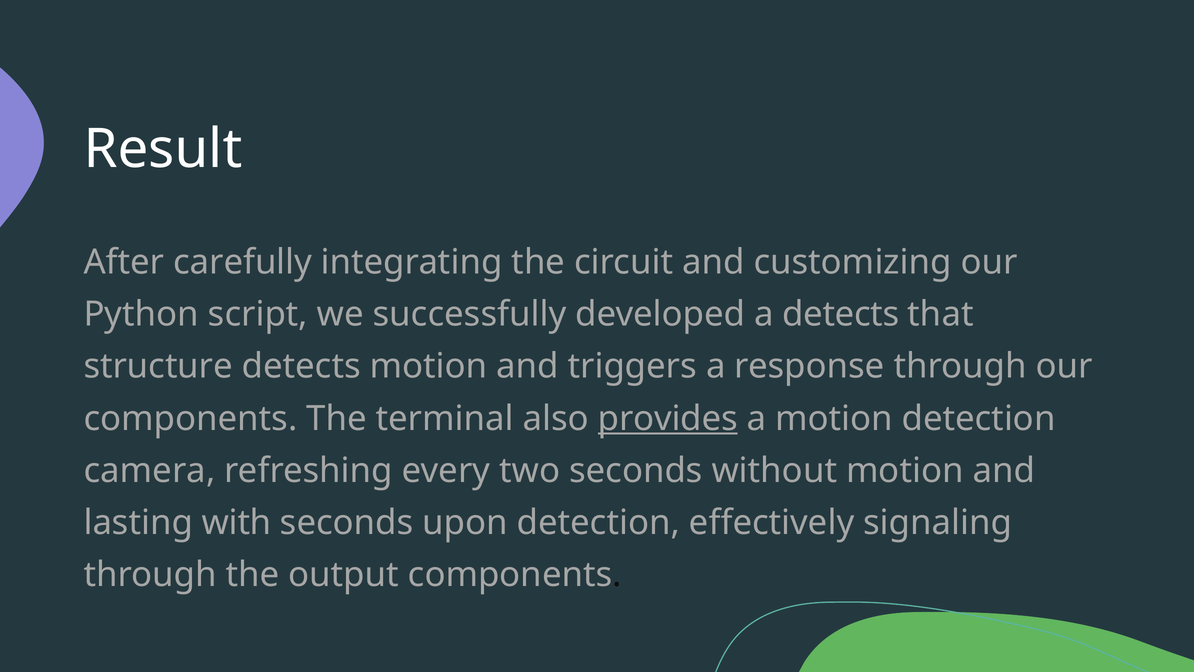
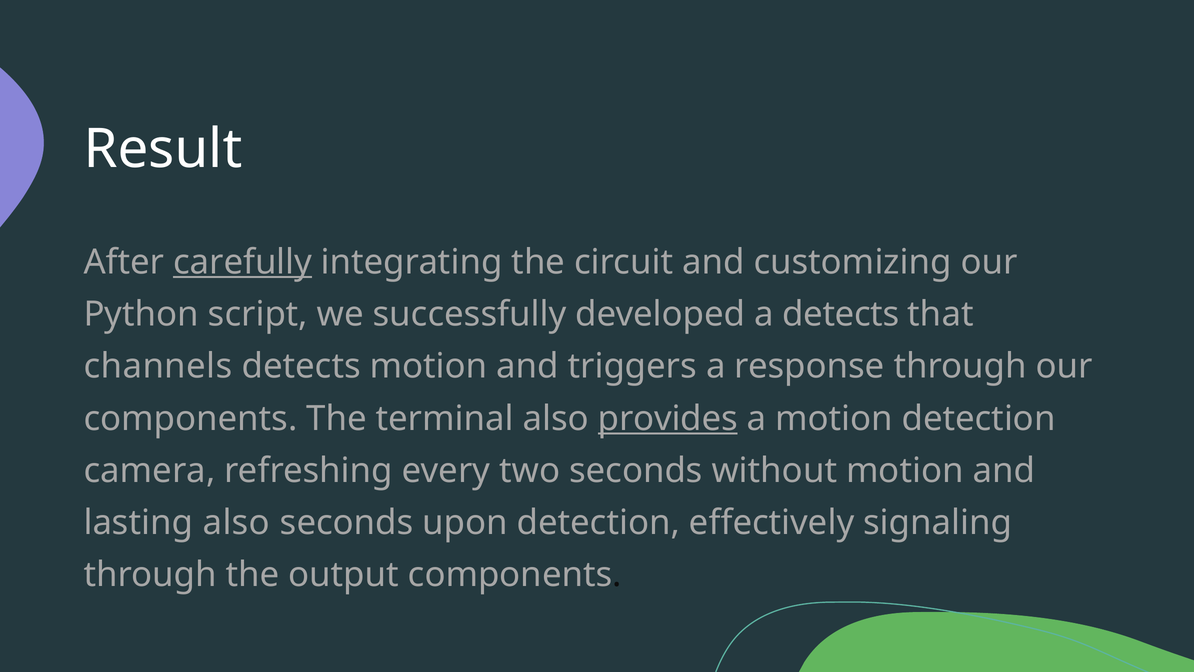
carefully underline: none -> present
structure: structure -> channels
lasting with: with -> also
